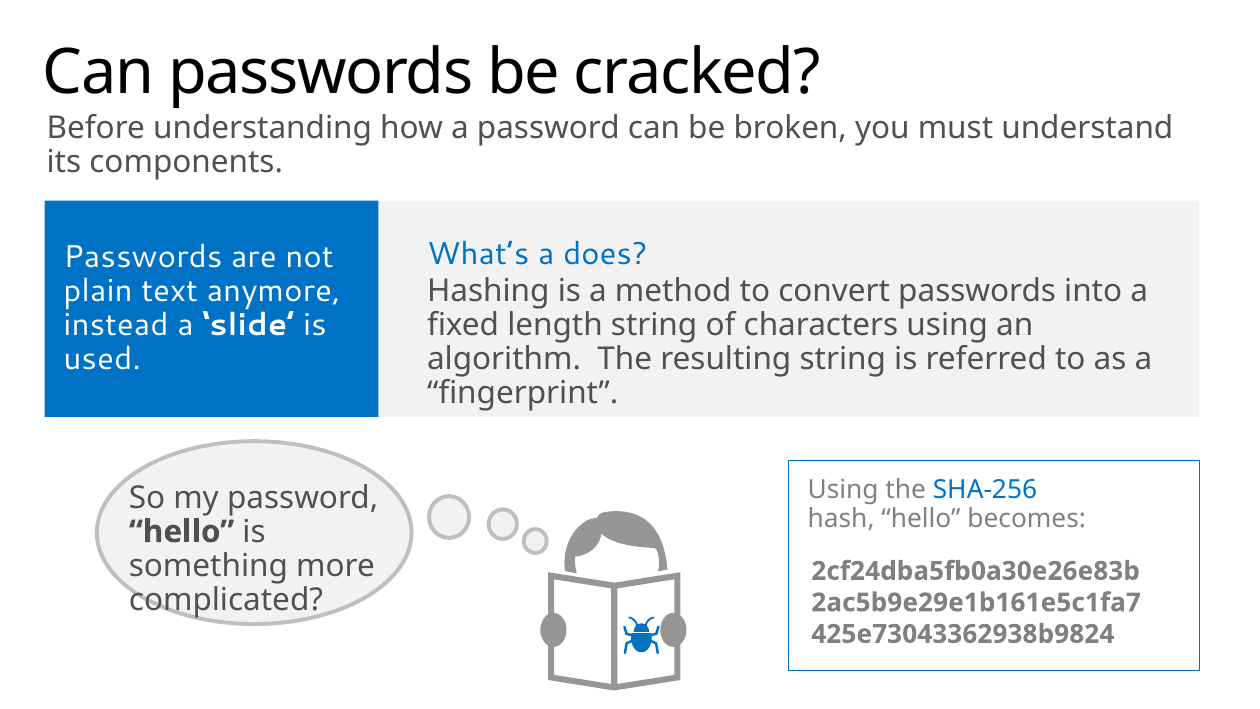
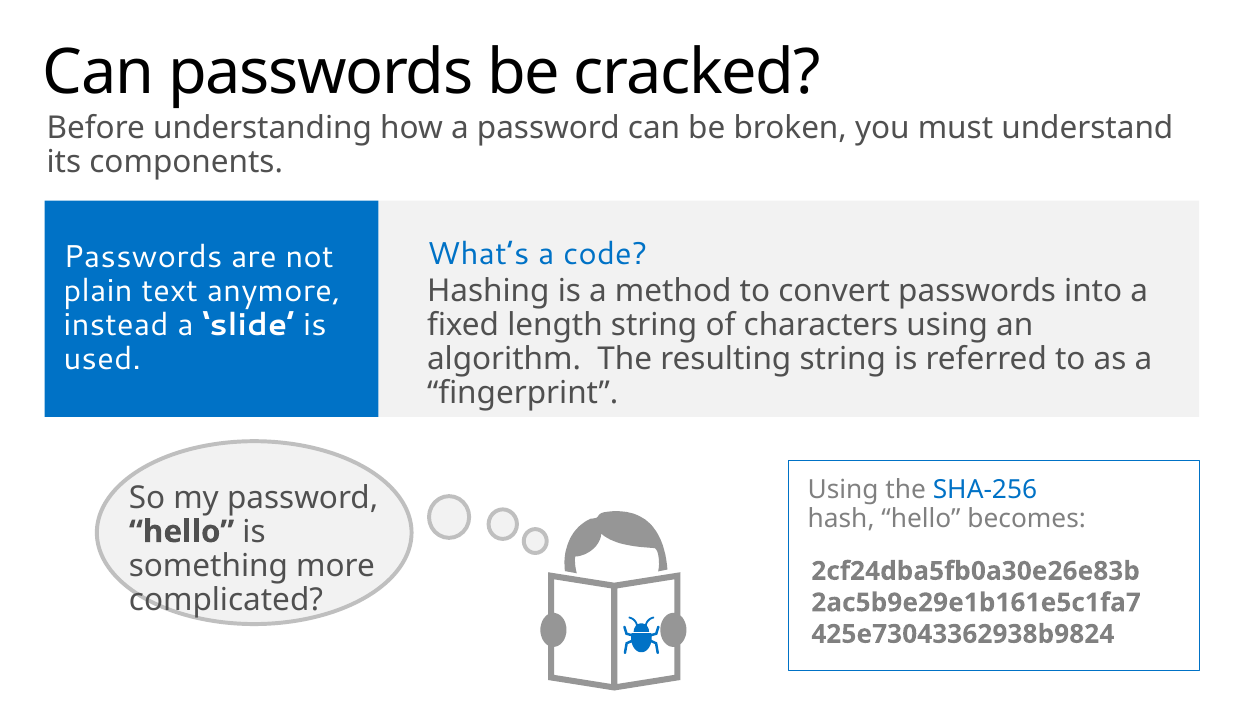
does: does -> code
